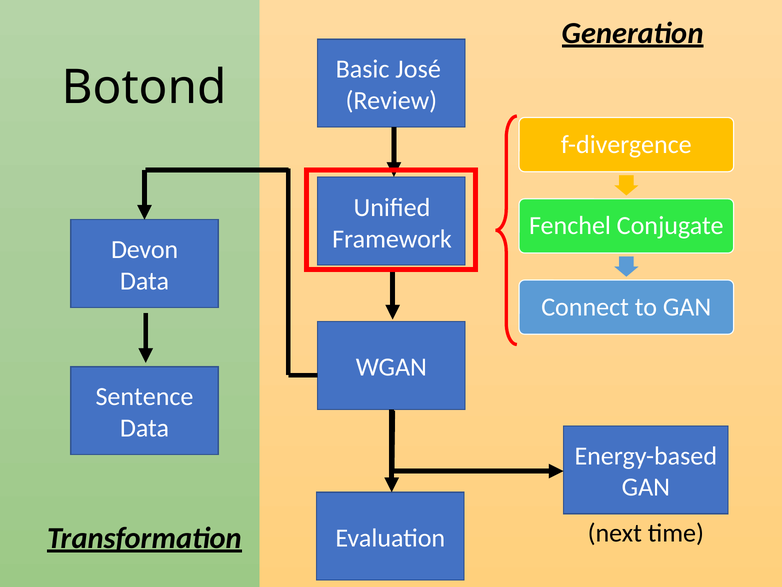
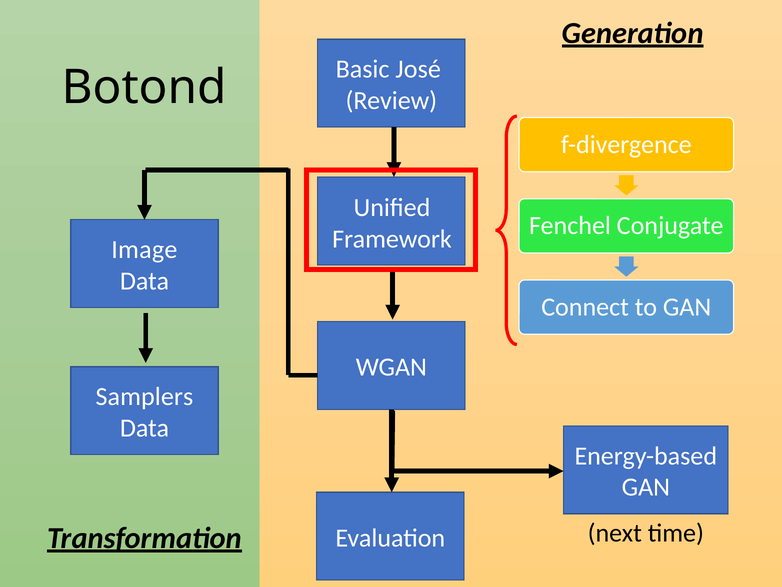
Devon: Devon -> Image
Sentence: Sentence -> Samplers
